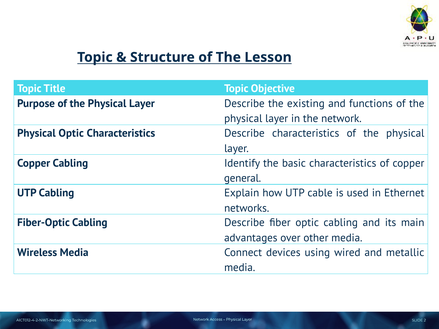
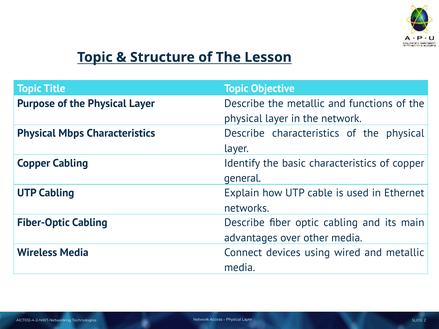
the existing: existing -> metallic
Physical Optic: Optic -> Mbps
